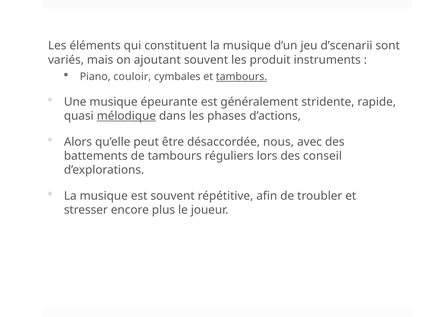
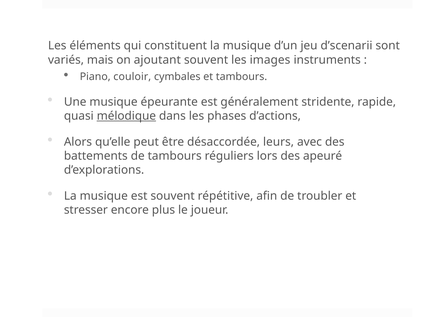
produit: produit -> images
tambours at (242, 77) underline: present -> none
nous: nous -> leurs
conseil: conseil -> apeuré
